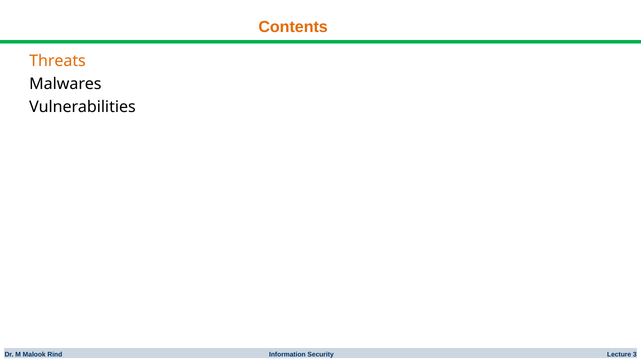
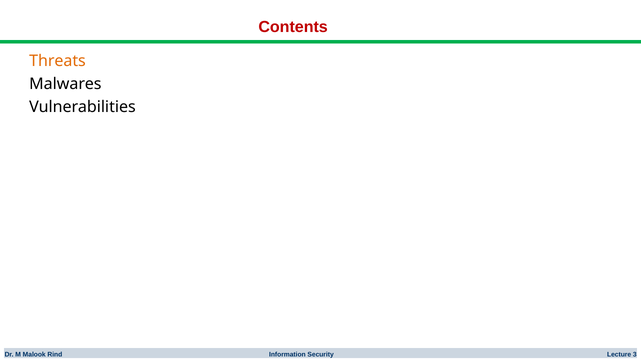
Contents colour: orange -> red
